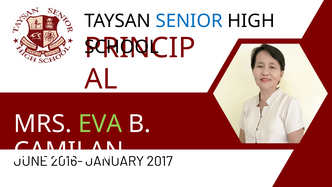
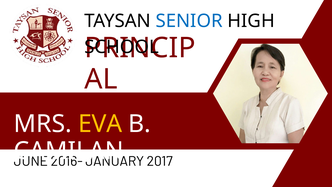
EVA colour: light green -> yellow
